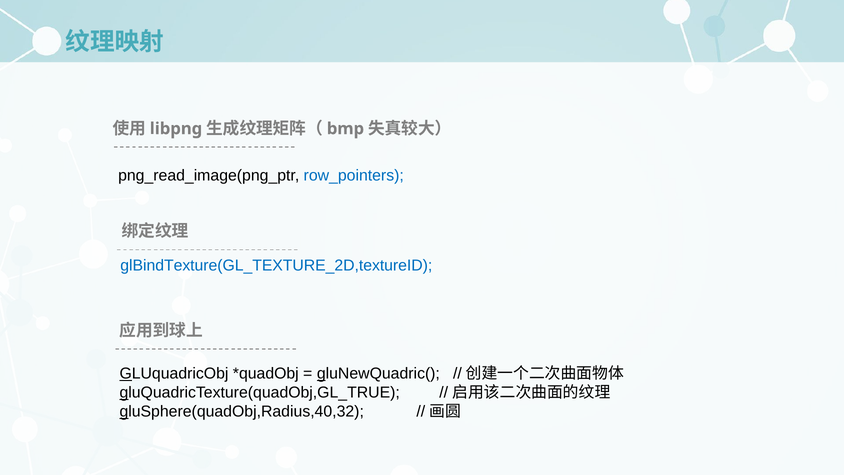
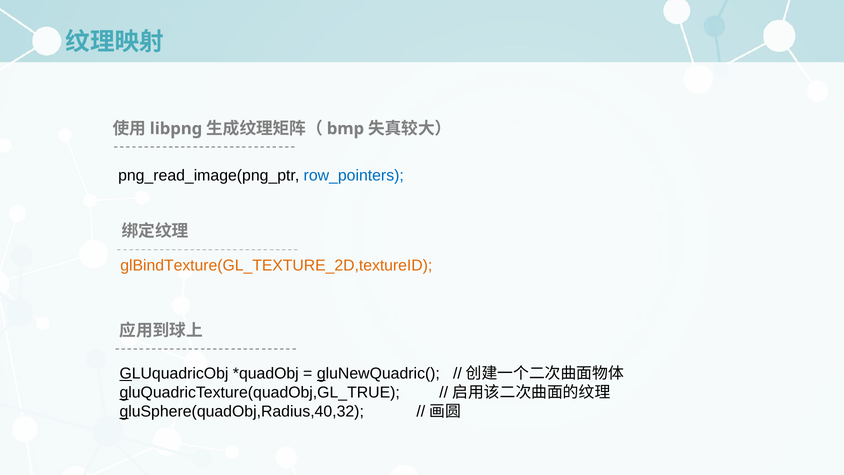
glBindTexture(GL_TEXTURE_2D,textureID colour: blue -> orange
